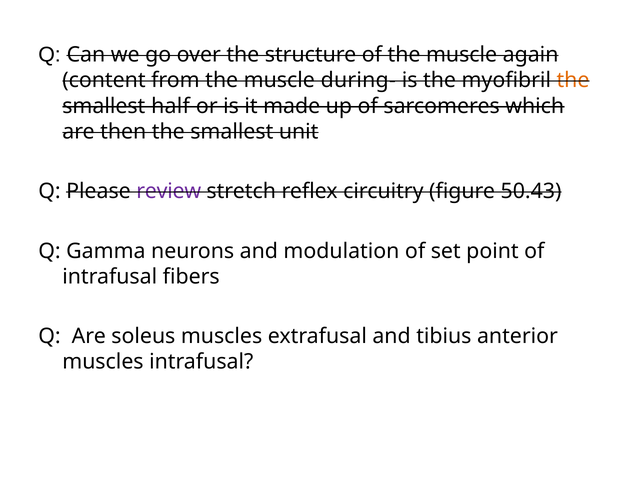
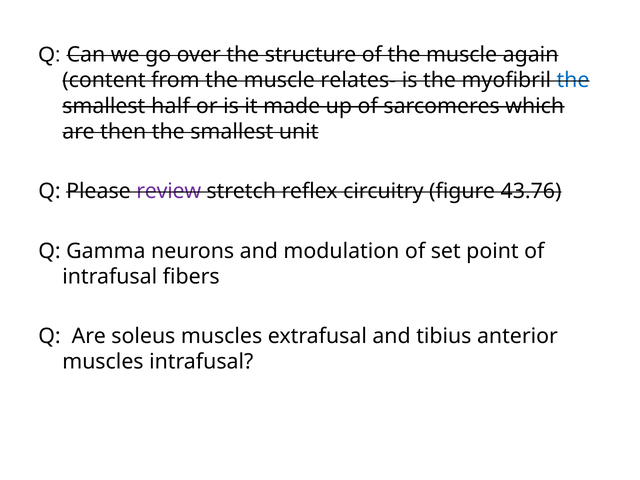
during-: during- -> relates-
the at (573, 80) colour: orange -> blue
50.43: 50.43 -> 43.76
